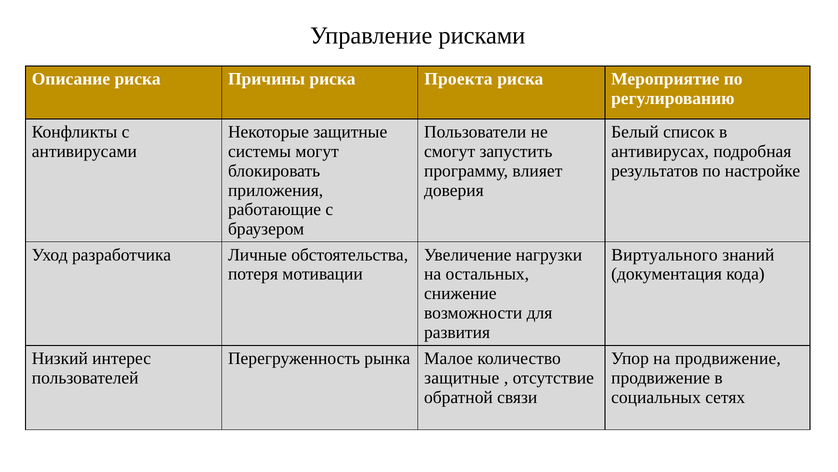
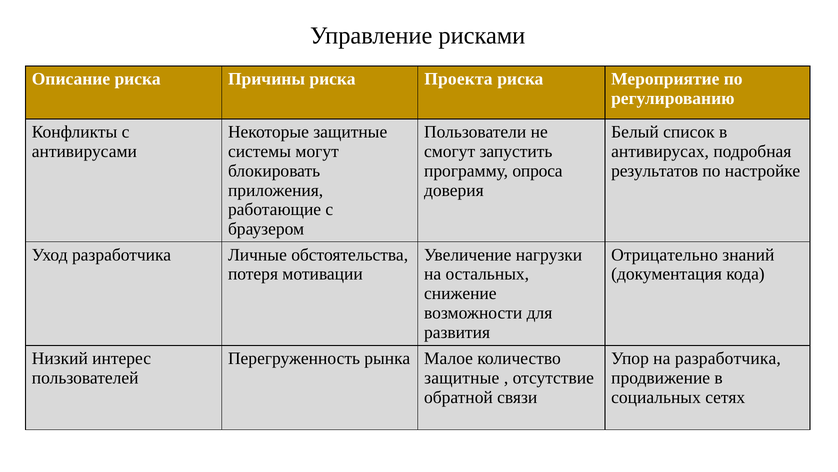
влияет: влияет -> опроса
Виртуального: Виртуального -> Отрицательно
на продвижение: продвижение -> разработчика
